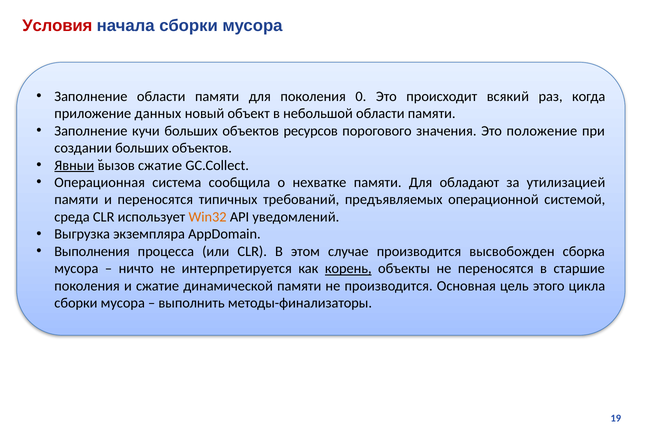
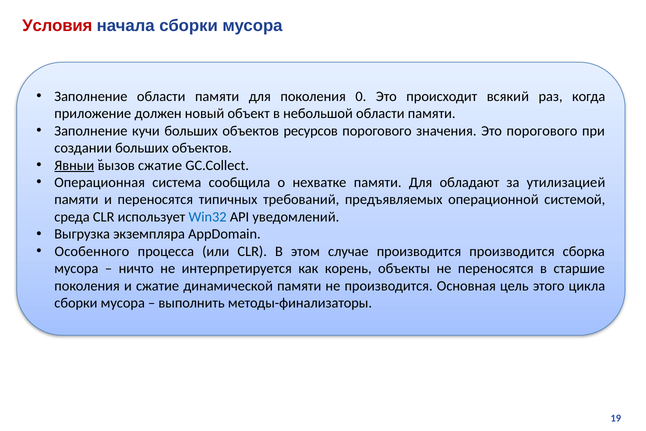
данных: данных -> должен
Это положение: положение -> порогового
Win32 colour: orange -> blue
Выполнения: Выполнения -> Особенного
производится высвобожден: высвобожден -> производится
корень underline: present -> none
